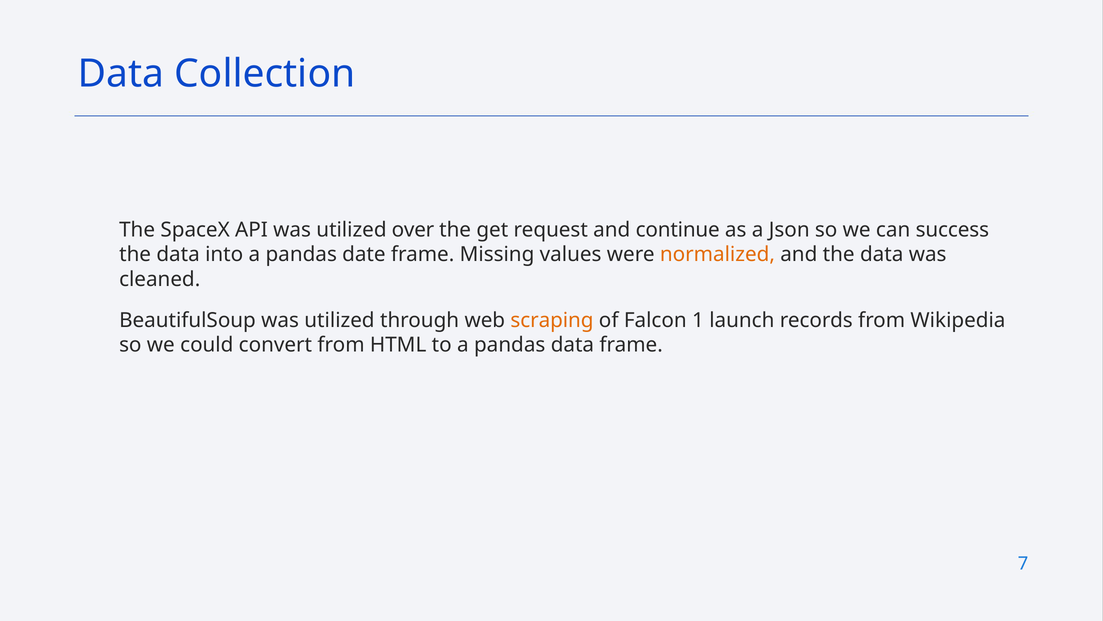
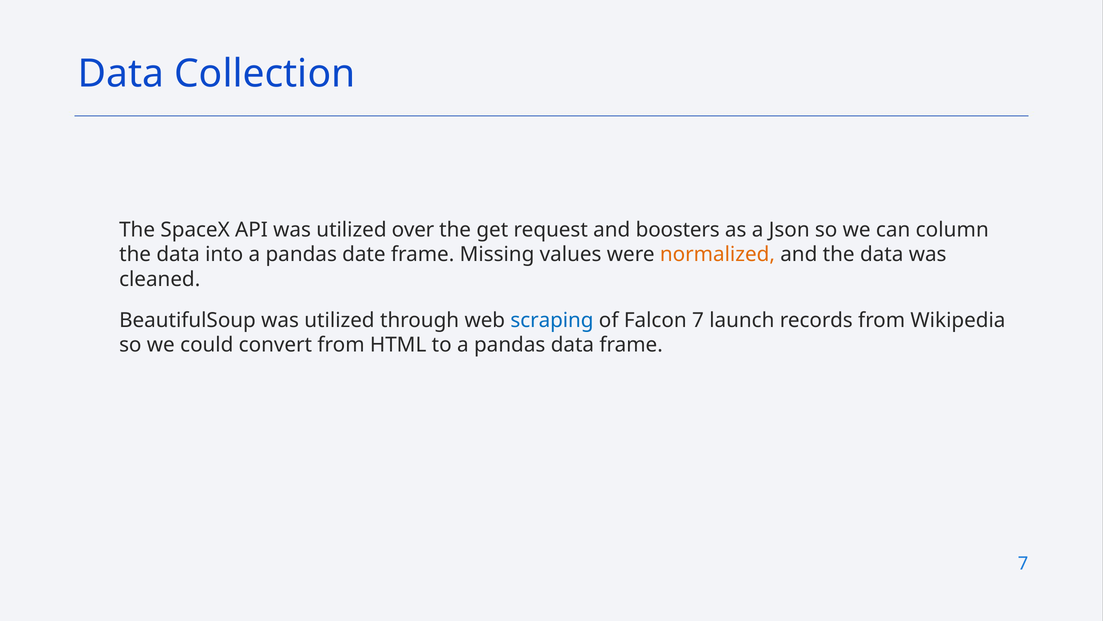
continue: continue -> boosters
success: success -> column
scraping colour: orange -> blue
Falcon 1: 1 -> 7
